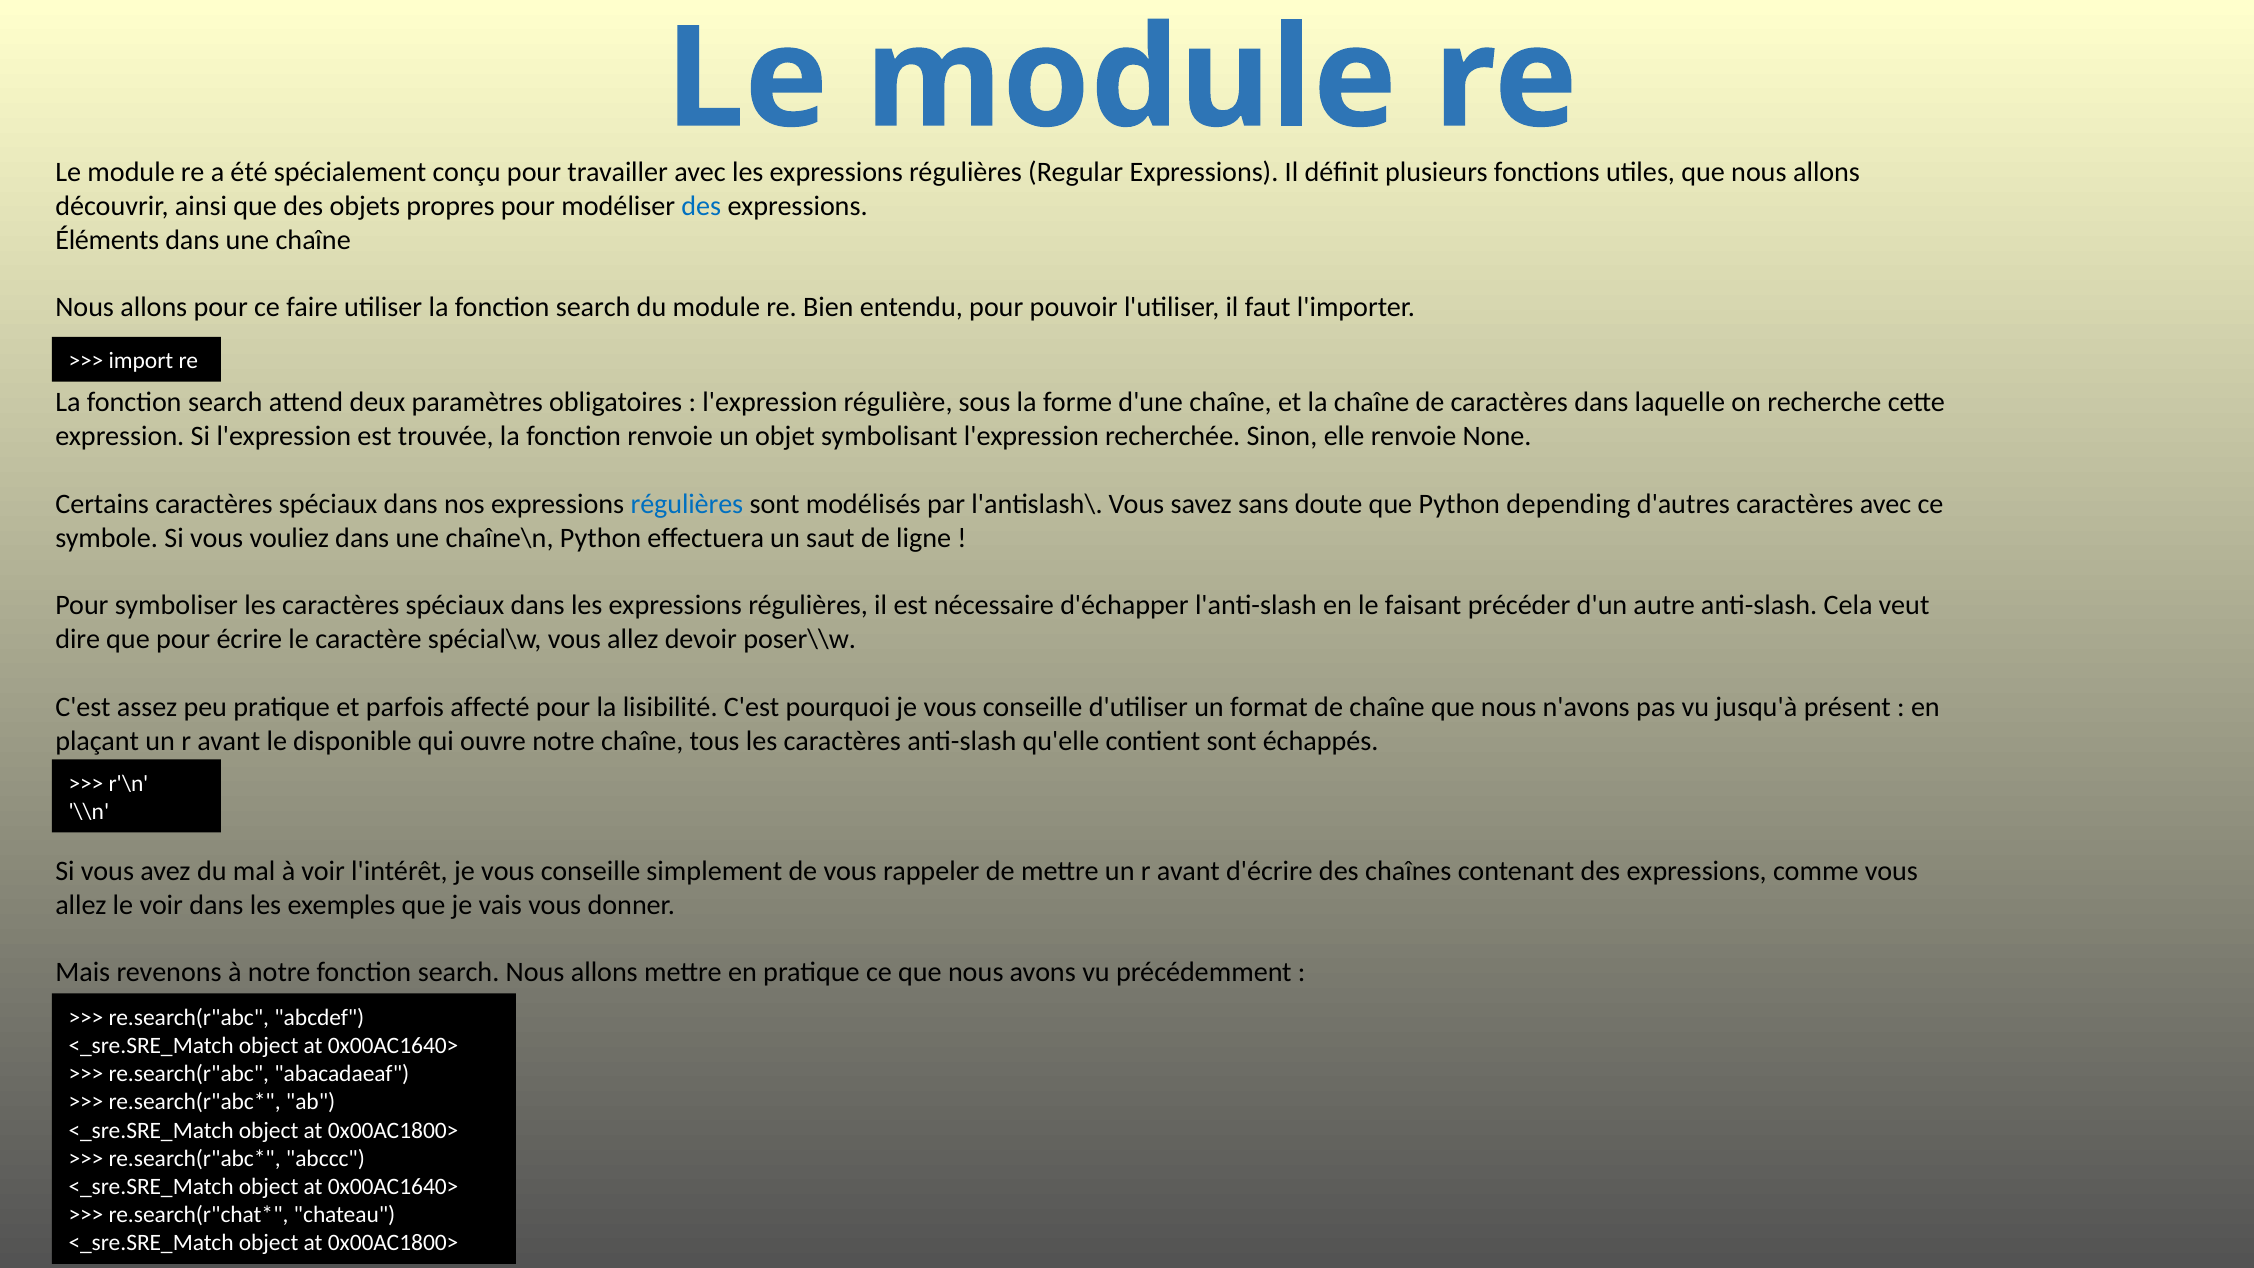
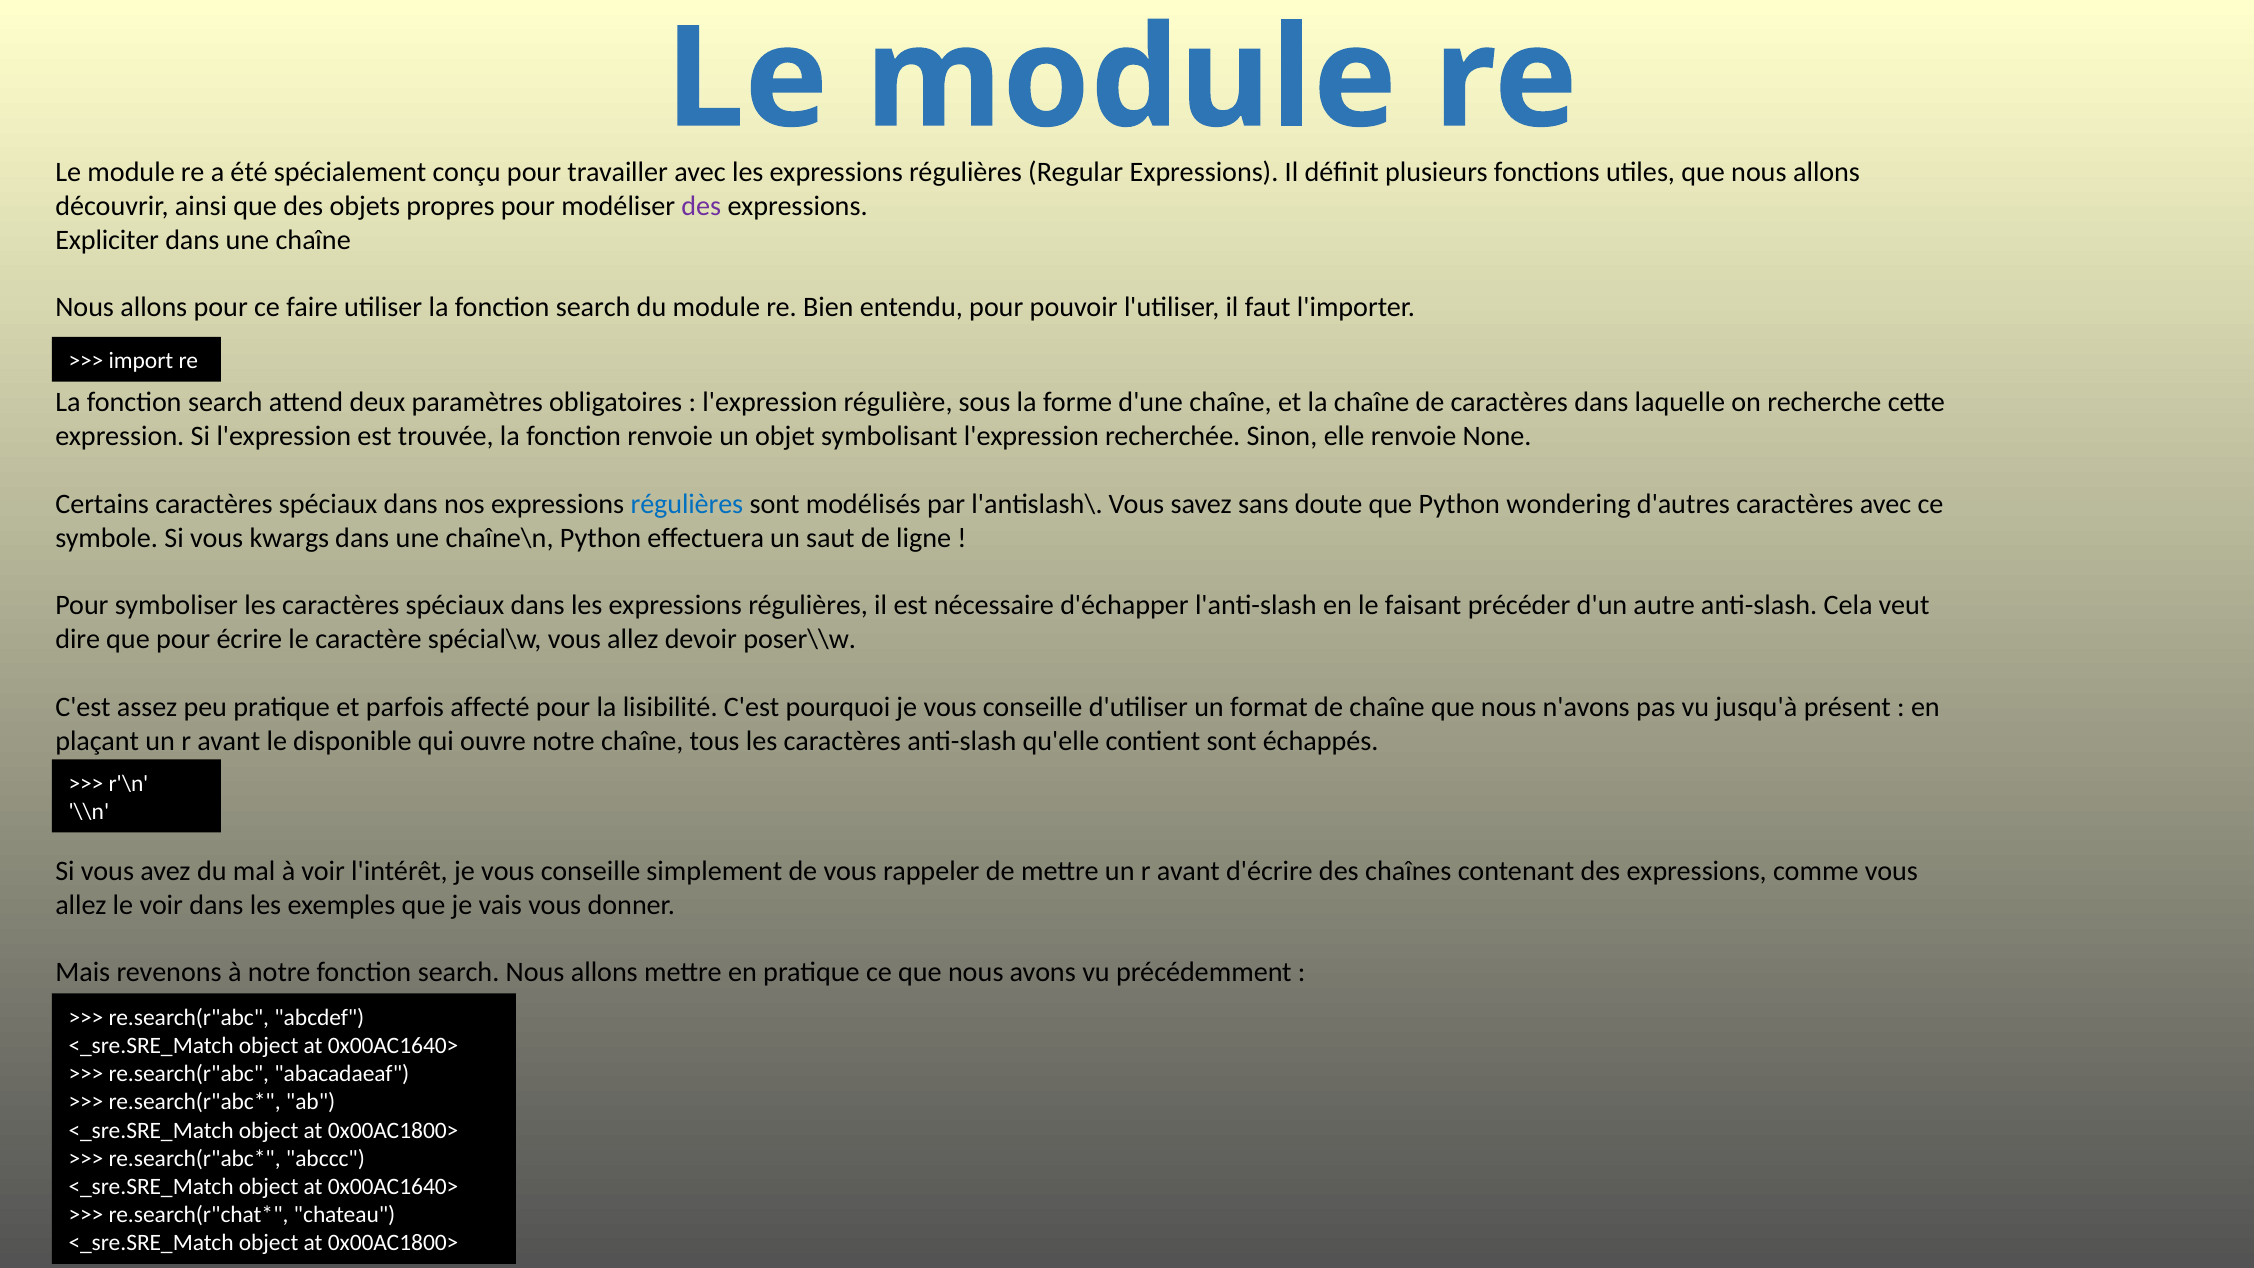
des at (701, 206) colour: blue -> purple
Éléments: Éléments -> Expliciter
depending: depending -> wondering
vouliez: vouliez -> kwargs
